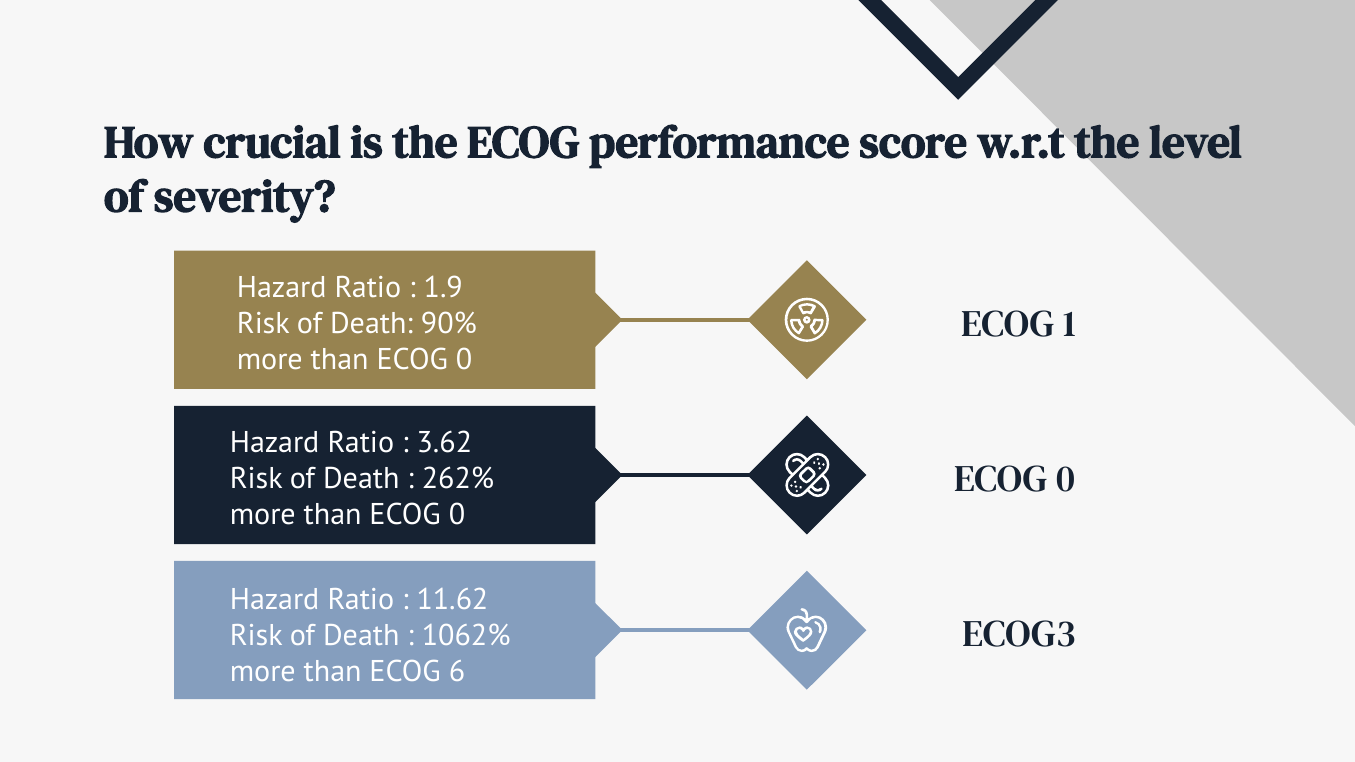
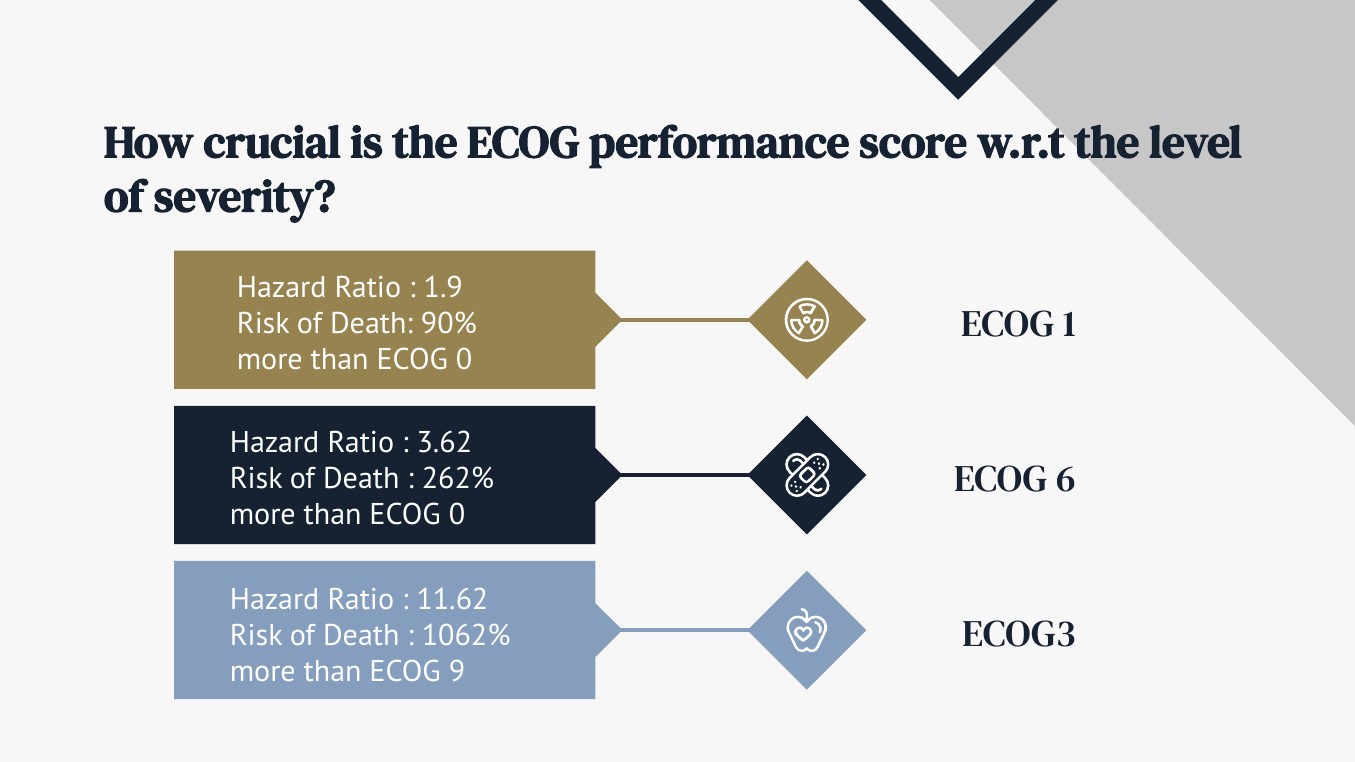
0 at (1066, 479): 0 -> 6
6: 6 -> 9
